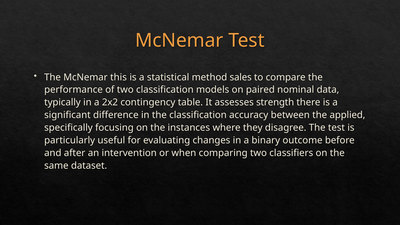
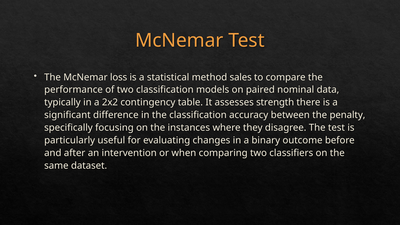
this: this -> loss
applied: applied -> penalty
